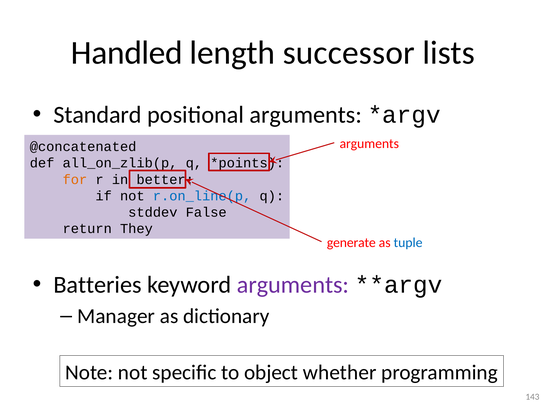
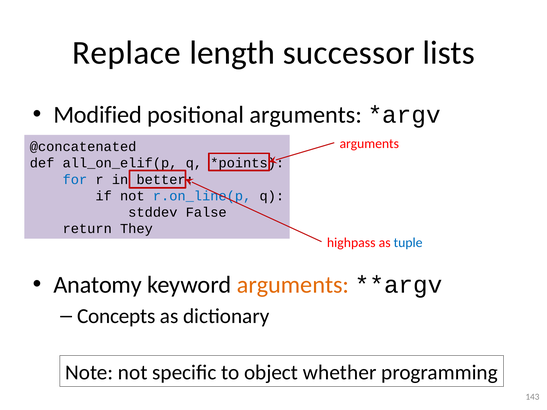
Handled: Handled -> Replace
Standard: Standard -> Modified
all_on_zlib(p: all_on_zlib(p -> all_on_elif(p
for colour: orange -> blue
generate: generate -> highpass
Batteries: Batteries -> Anatomy
arguments at (293, 285) colour: purple -> orange
Manager: Manager -> Concepts
